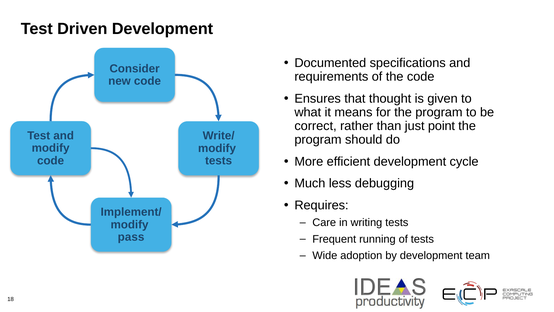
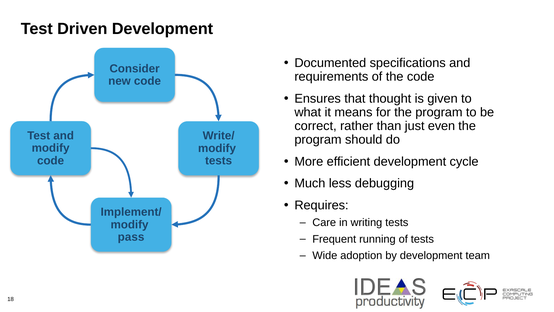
point: point -> even
